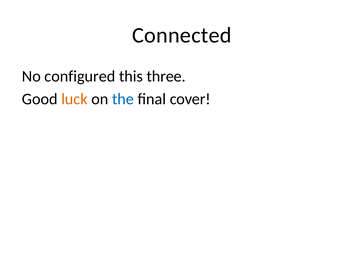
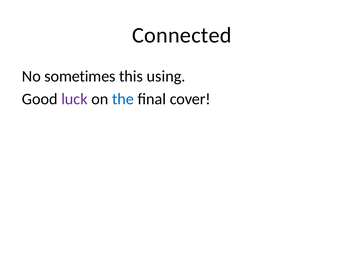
configured: configured -> sometimes
three: three -> using
luck colour: orange -> purple
